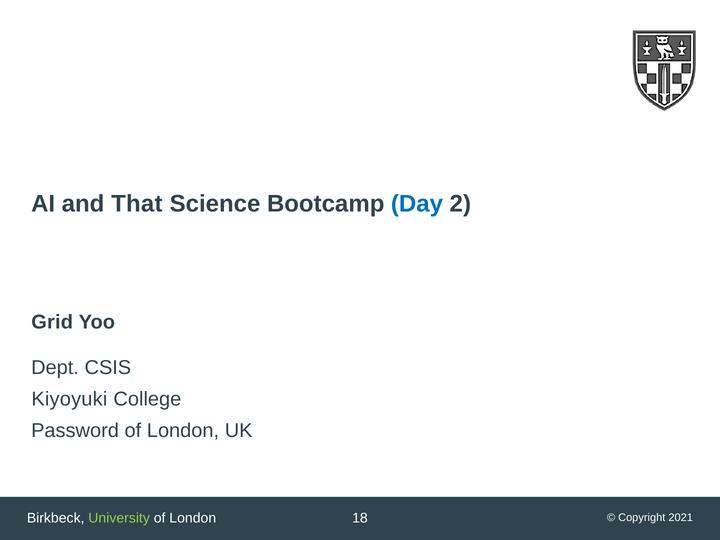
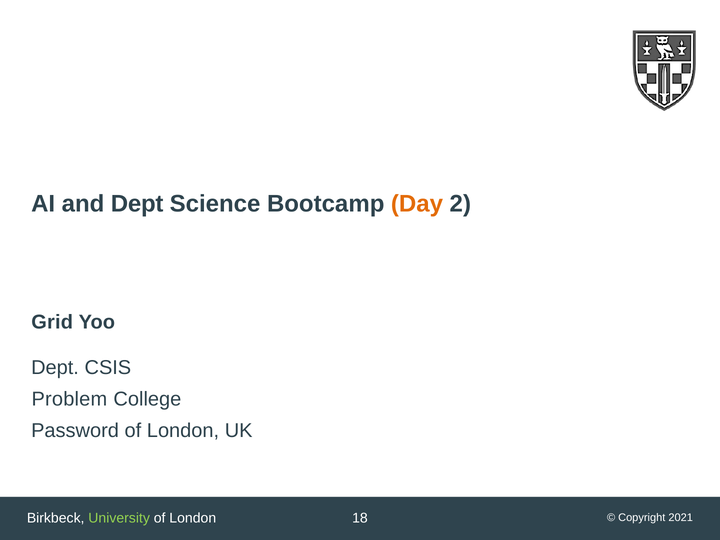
and That: That -> Dept
Day colour: blue -> orange
Kiyoyuki: Kiyoyuki -> Problem
